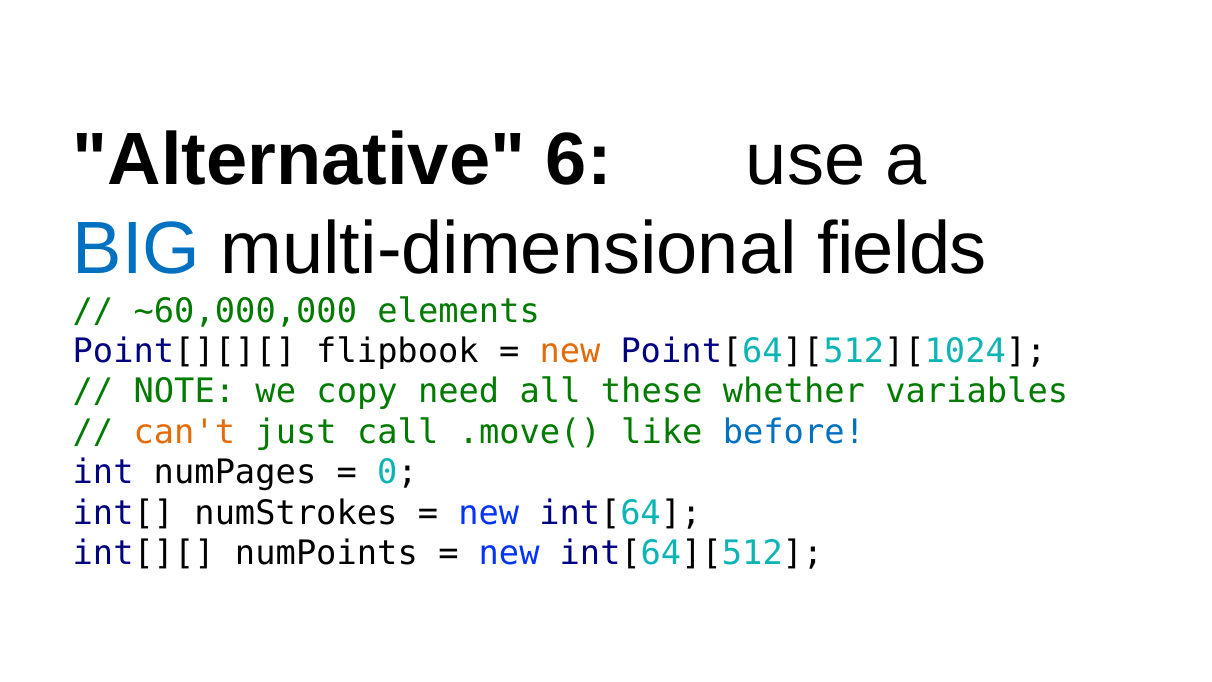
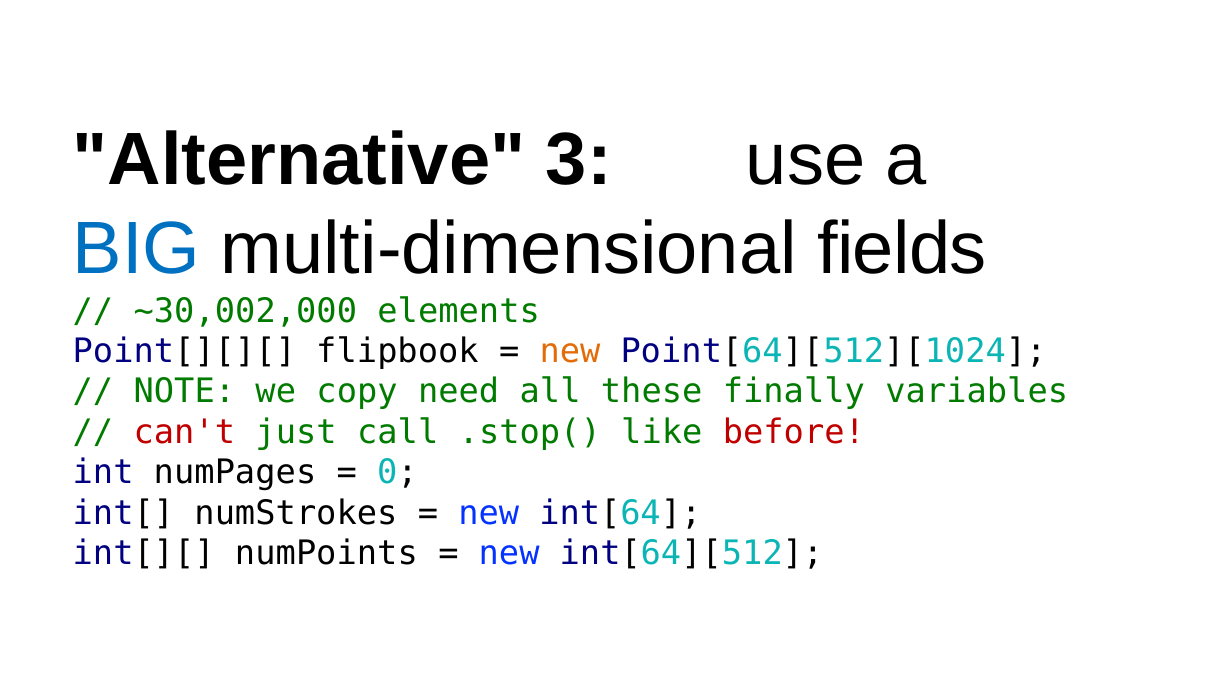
6: 6 -> 3
~60,000,000: ~60,000,000 -> ~30,002,000
whether: whether -> finally
can't colour: orange -> red
.move(: .move( -> .stop(
before colour: blue -> red
